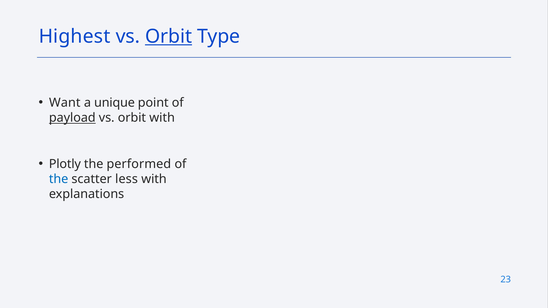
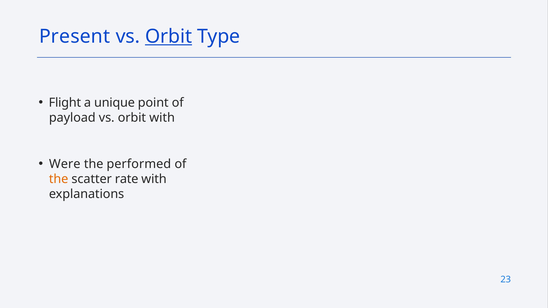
Highest: Highest -> Present
Want: Want -> Flight
payload underline: present -> none
Plotly: Plotly -> Were
the at (59, 179) colour: blue -> orange
less: less -> rate
